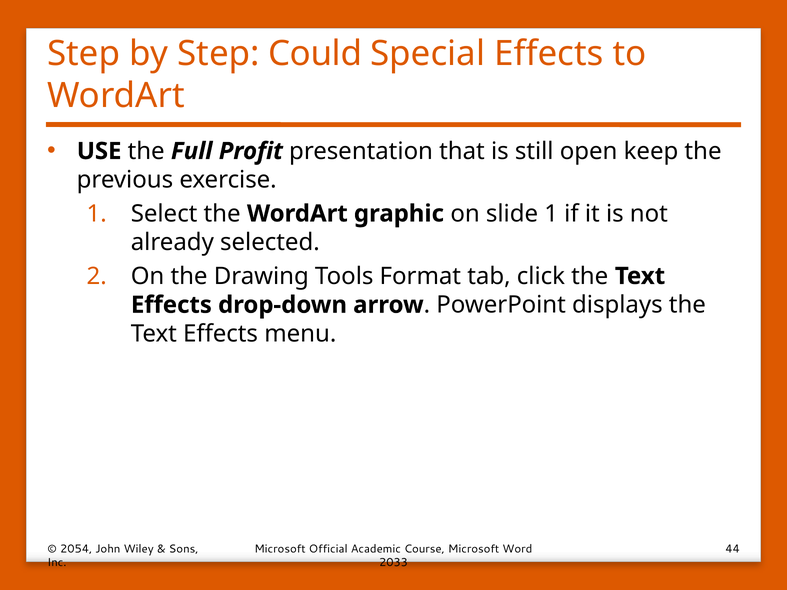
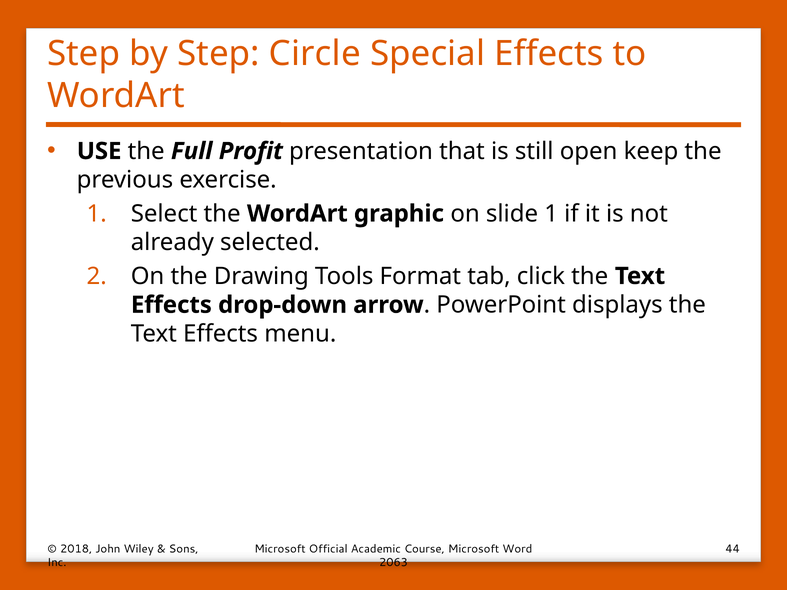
Could: Could -> Circle
2054: 2054 -> 2018
2033: 2033 -> 2063
